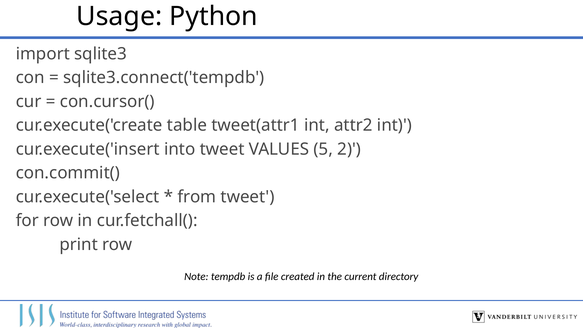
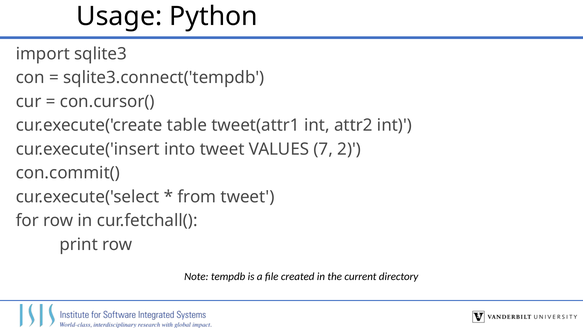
5: 5 -> 7
